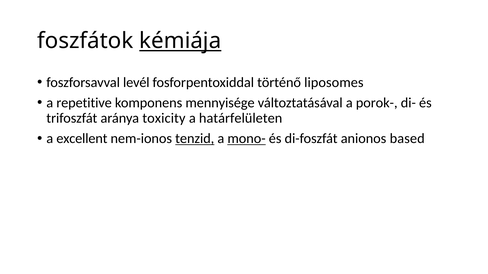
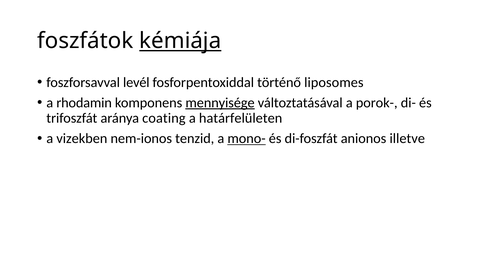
repetitive: repetitive -> rhodamin
mennyisége underline: none -> present
toxicity: toxicity -> coating
excellent: excellent -> vizekben
tenzid underline: present -> none
based: based -> illetve
